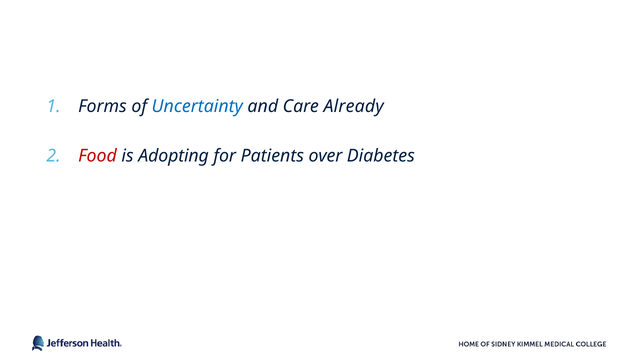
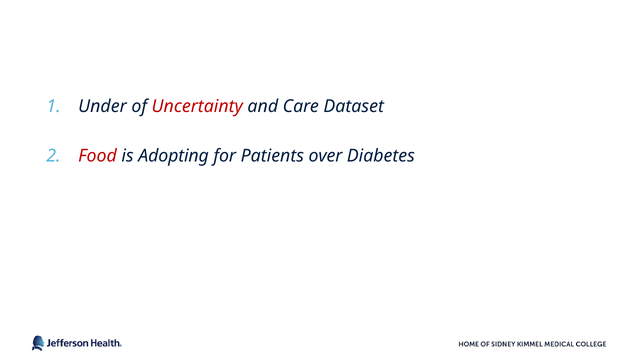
Forms: Forms -> Under
Uncertainty colour: blue -> red
Already: Already -> Dataset
